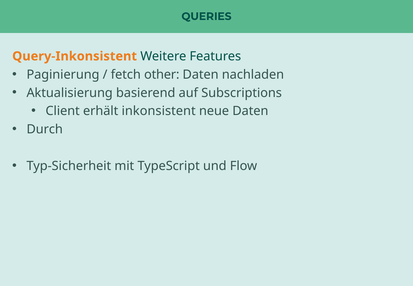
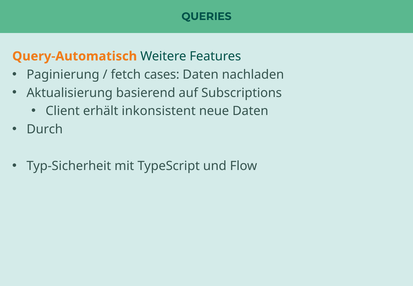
Query-Inkonsistent: Query-Inkonsistent -> Query-Automatisch
other: other -> cases
